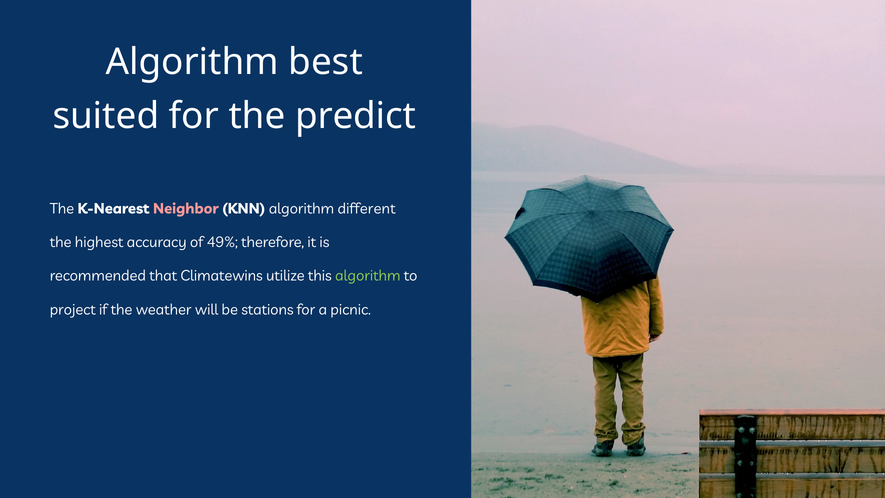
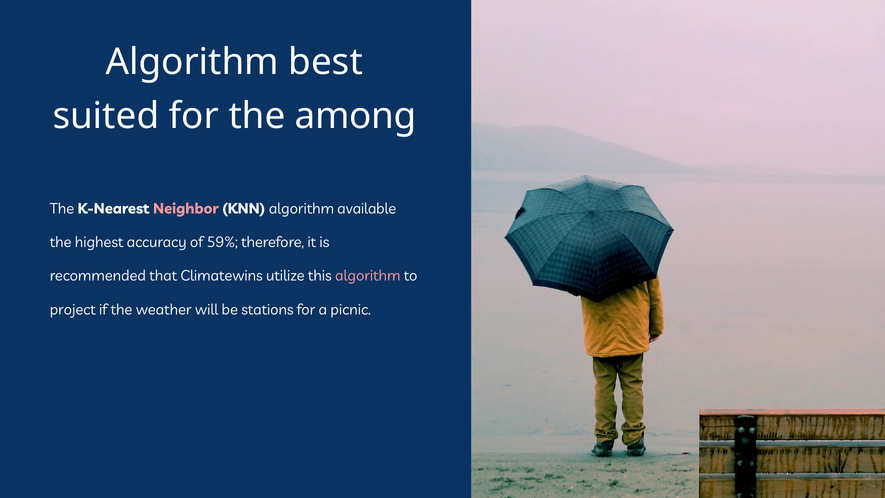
predict: predict -> among
different: different -> available
49%: 49% -> 59%
algorithm at (368, 276) colour: light green -> pink
